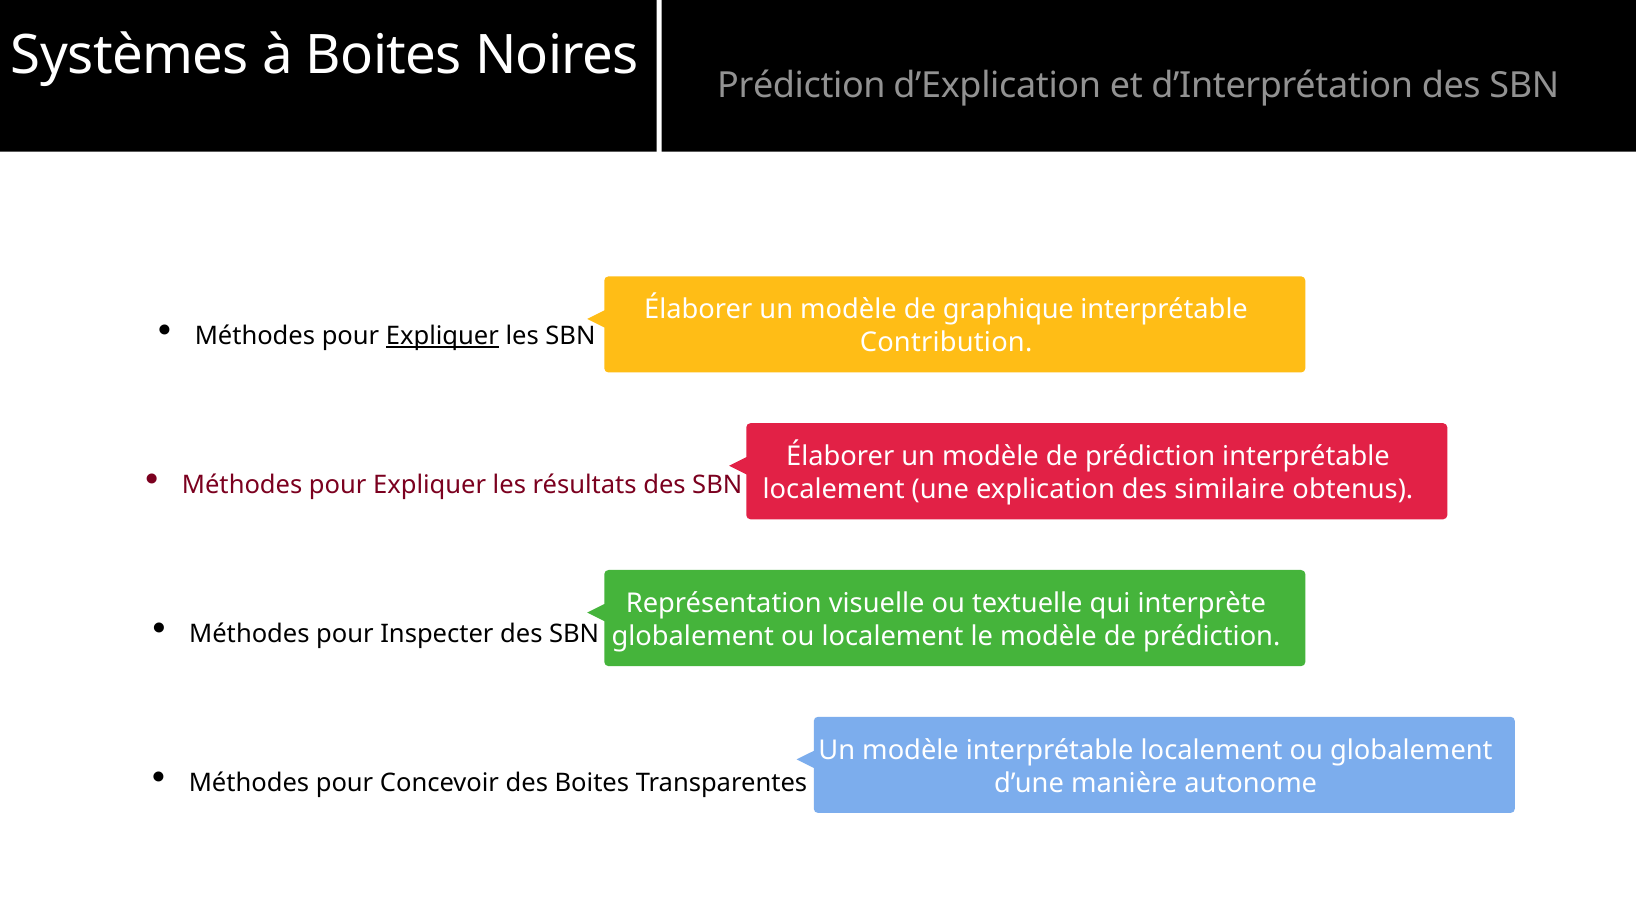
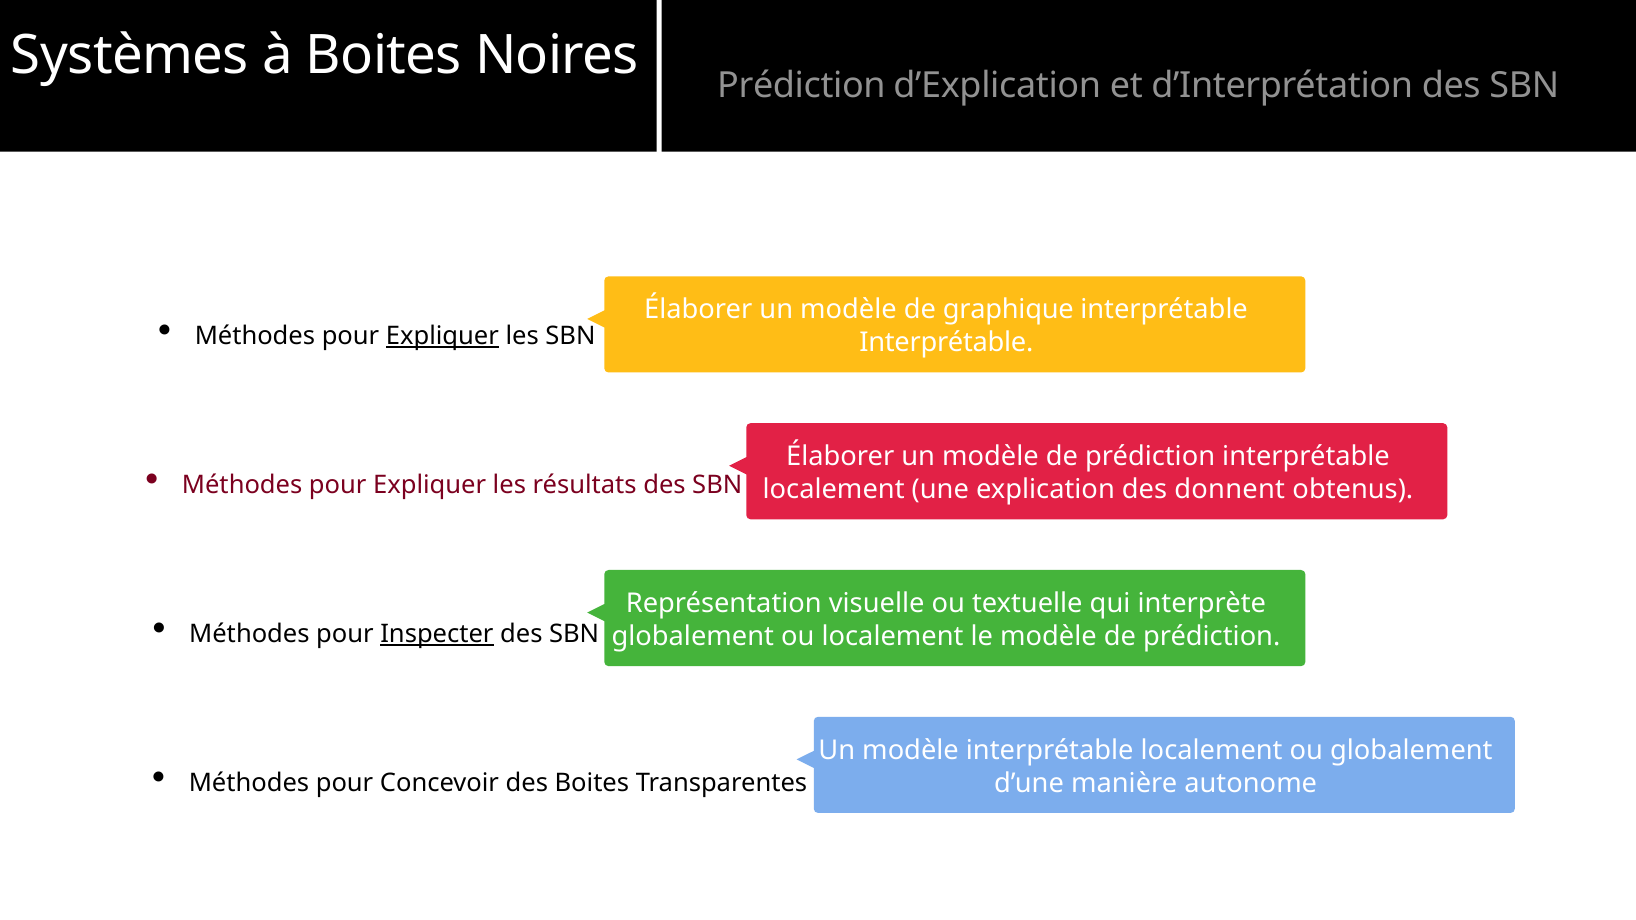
Contribution at (946, 343): Contribution -> Interprétable
similaire: similaire -> donnent
Inspecter underline: none -> present
